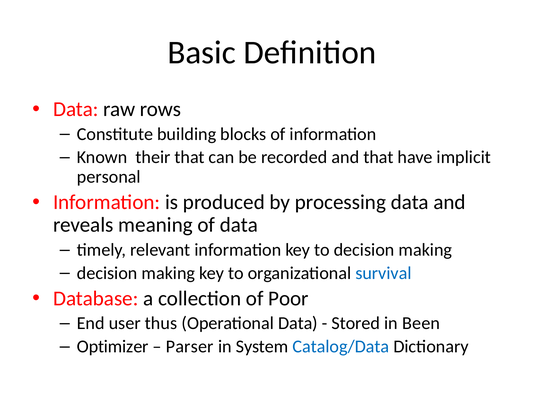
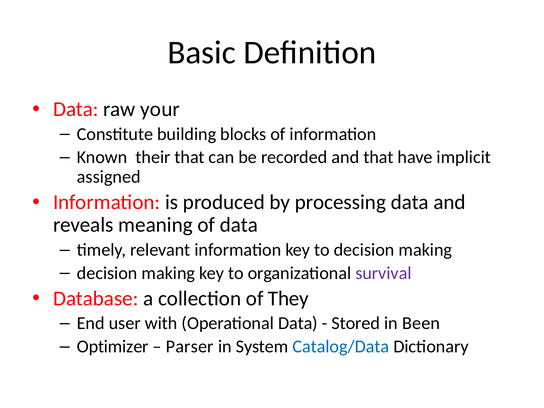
rows: rows -> your
personal: personal -> assigned
survival colour: blue -> purple
Poor: Poor -> They
thus: thus -> with
